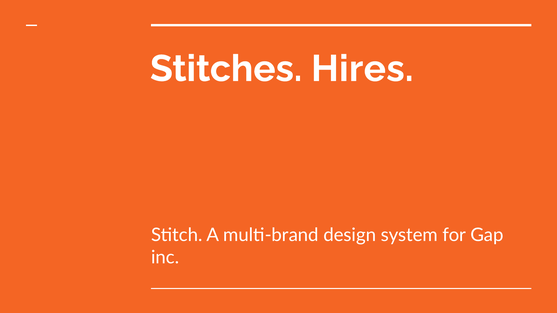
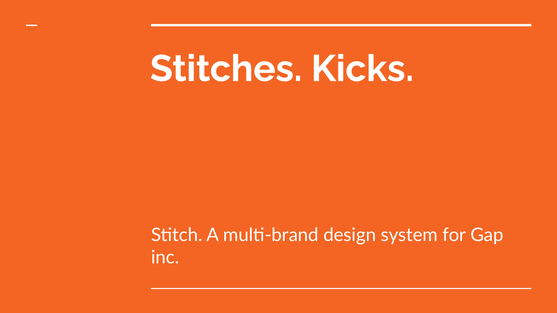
Hires: Hires -> Kicks
